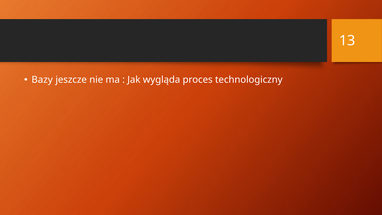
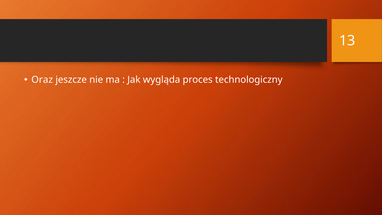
Bazy: Bazy -> Oraz
